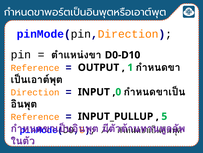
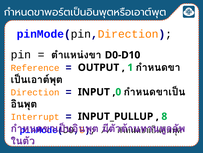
Reference at (35, 116): Reference -> Interrupt
5: 5 -> 8
